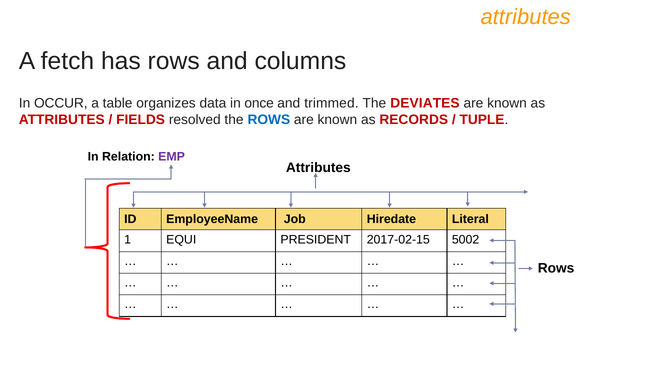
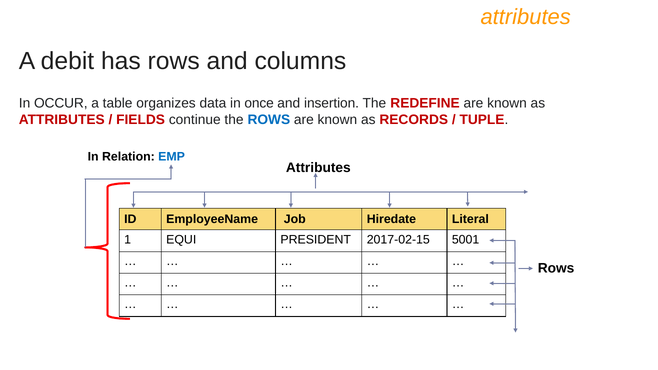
fetch: fetch -> debit
trimmed: trimmed -> insertion
DEVIATES: DEVIATES -> REDEFINE
resolved: resolved -> continue
EMP colour: purple -> blue
5002: 5002 -> 5001
